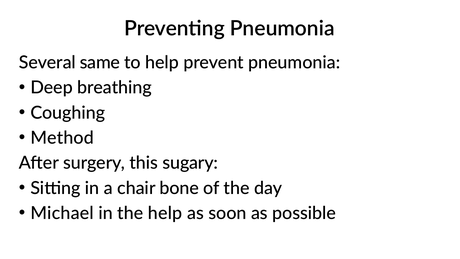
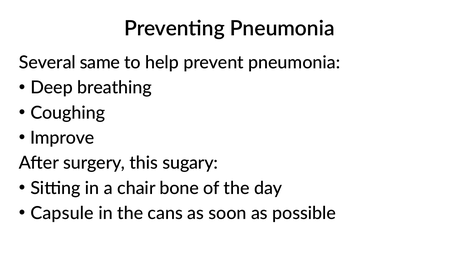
Method: Method -> Improve
Michael: Michael -> Capsule
the help: help -> cans
